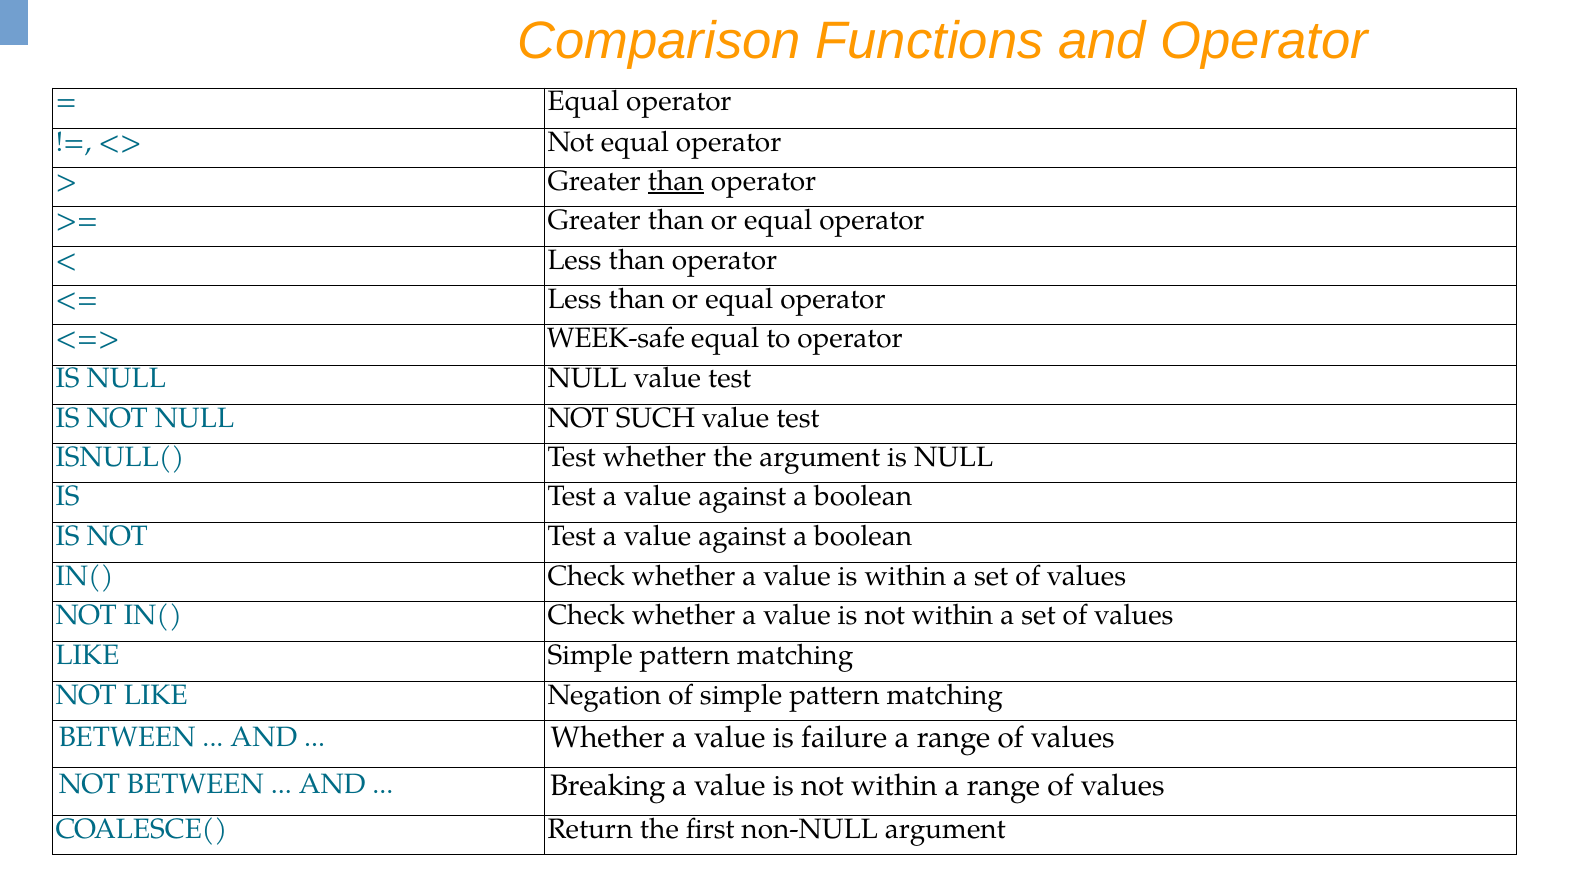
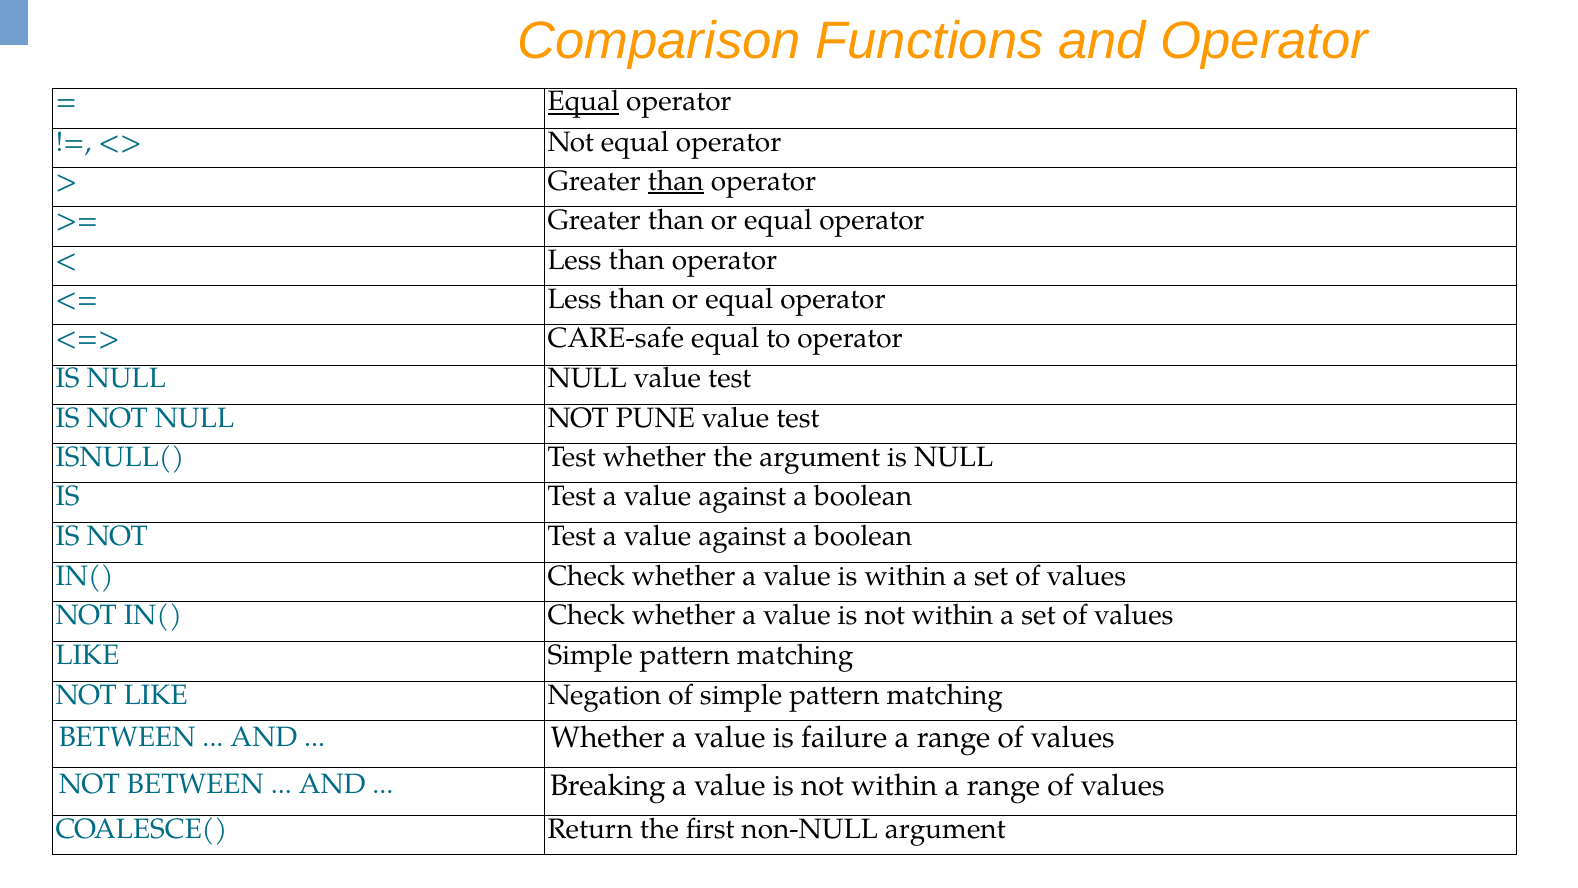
Equal at (583, 102) underline: none -> present
WEEK-safe: WEEK-safe -> CARE-safe
SUCH: SUCH -> PUNE
